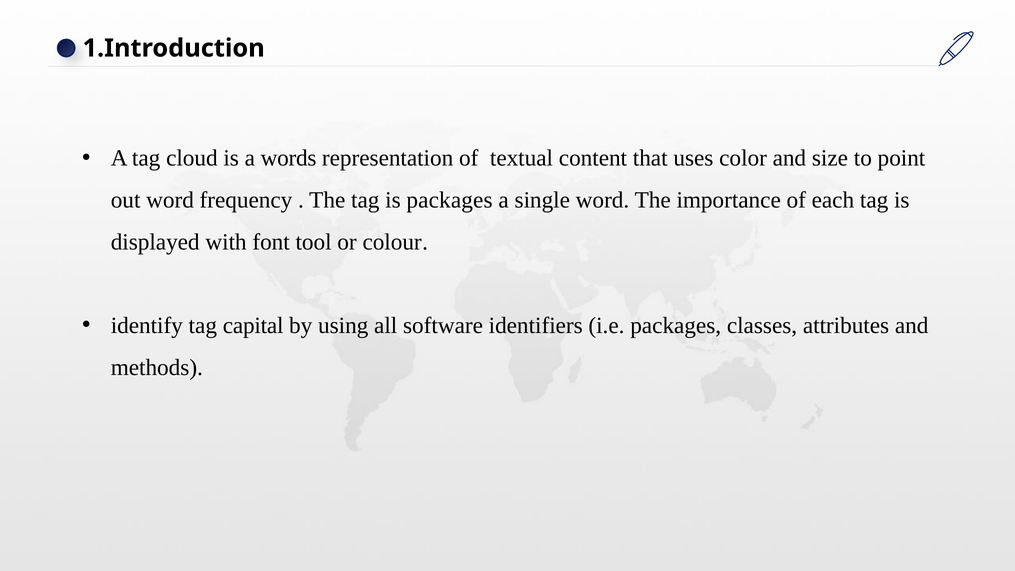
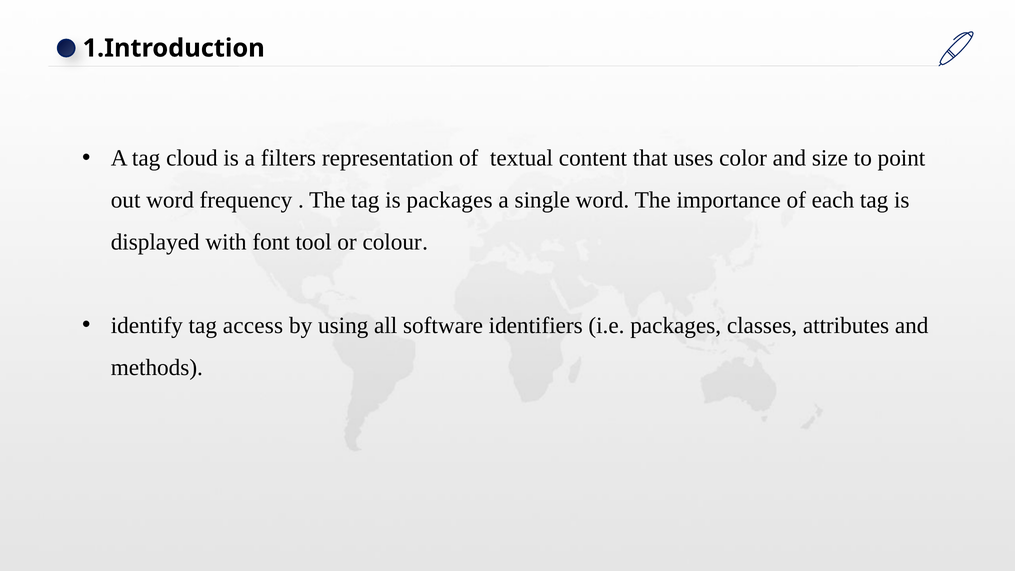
words: words -> filters
capital: capital -> access
